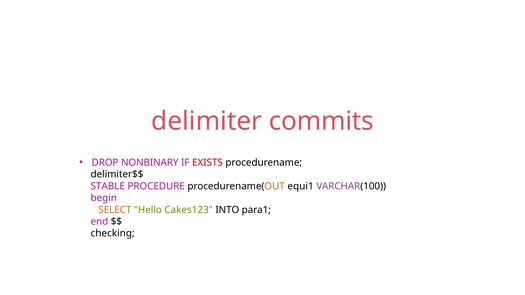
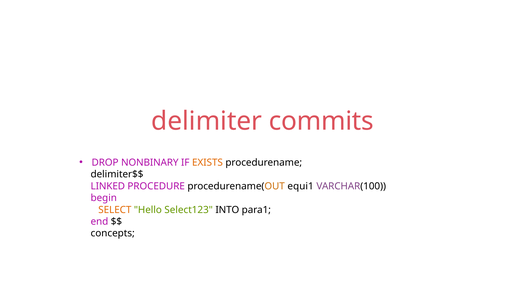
EXISTS colour: red -> orange
STABLE: STABLE -> LINKED
Cakes123: Cakes123 -> Select123
checking: checking -> concepts
